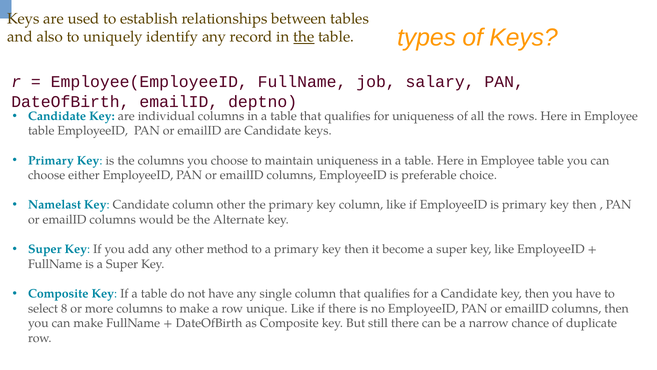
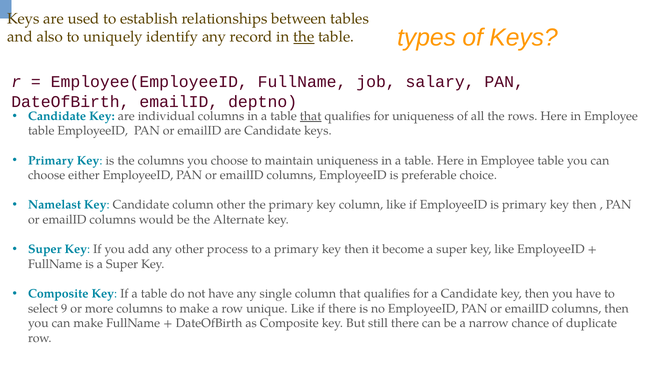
that at (311, 116) underline: none -> present
method: method -> process
8: 8 -> 9
